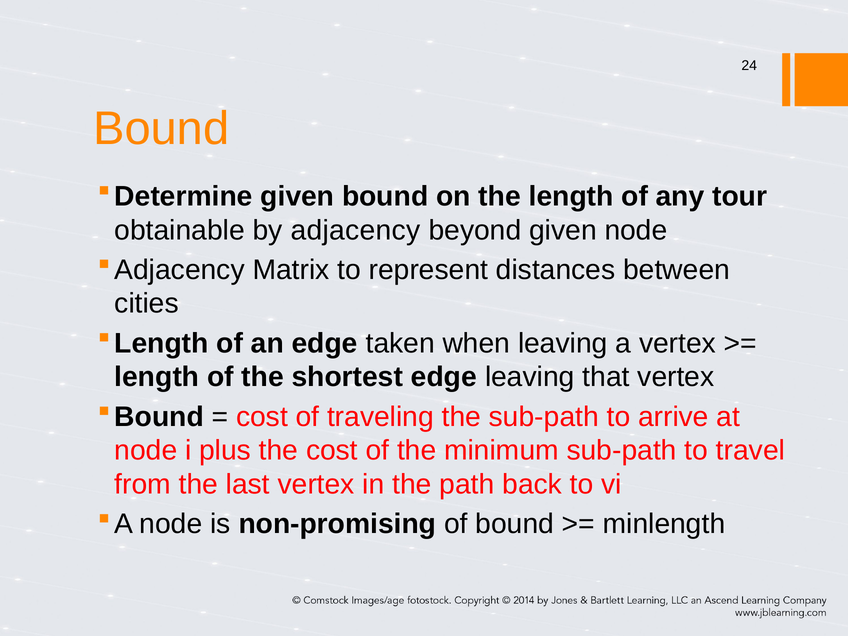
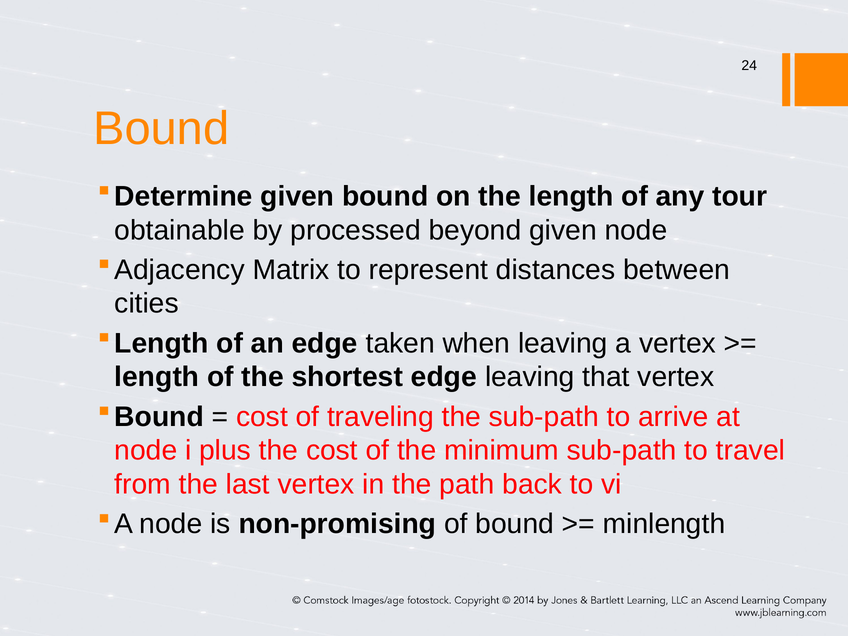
adjacency: adjacency -> processed
